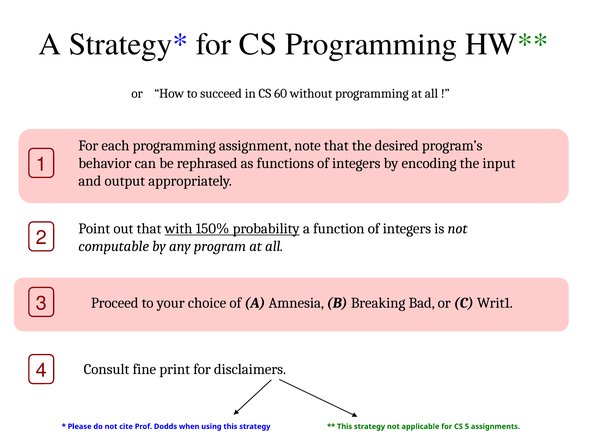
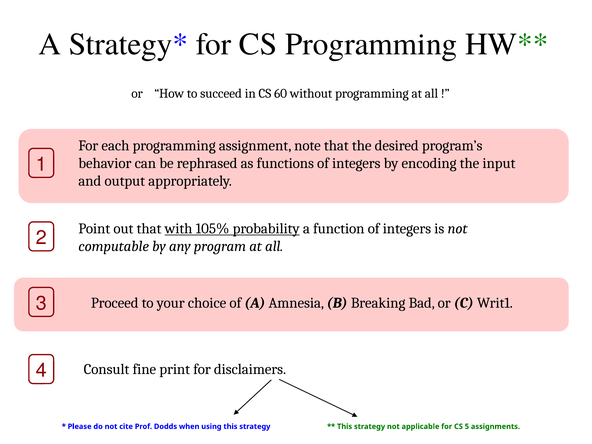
150%: 150% -> 105%
